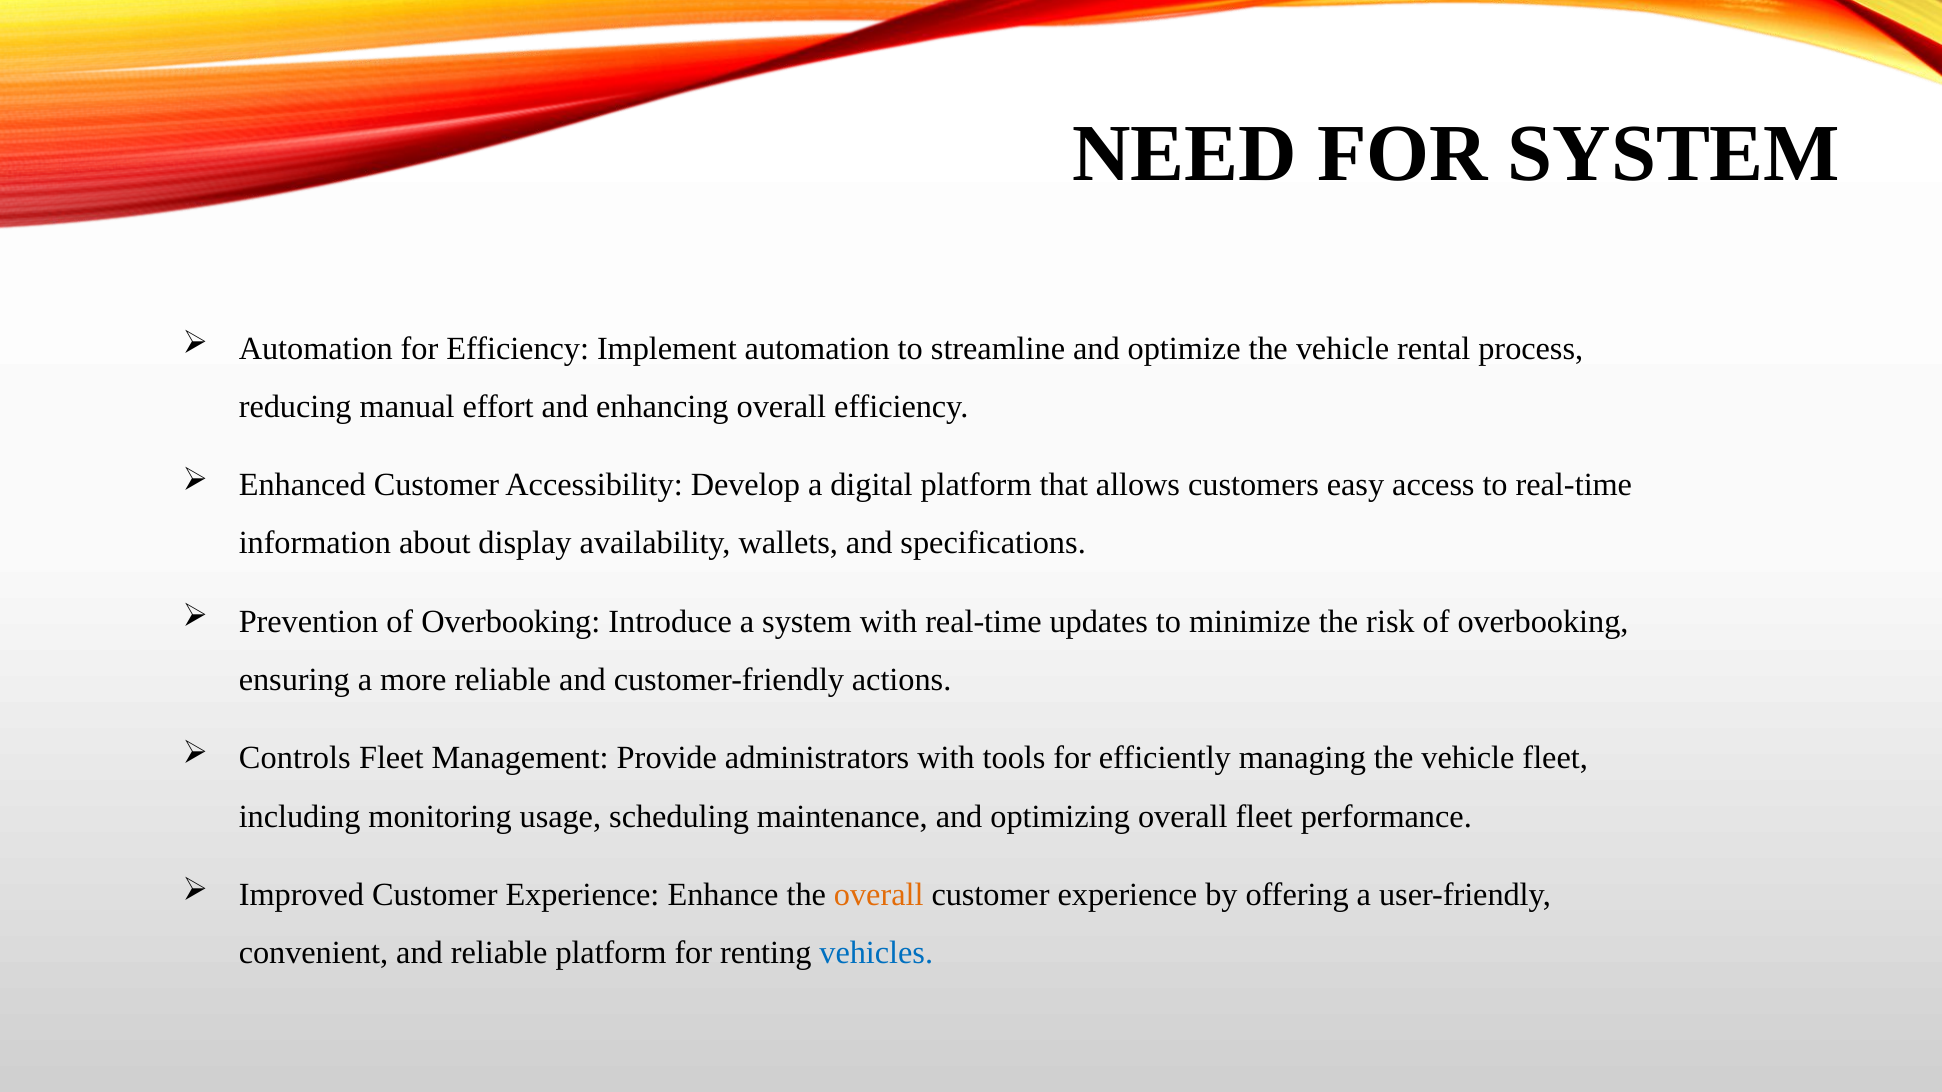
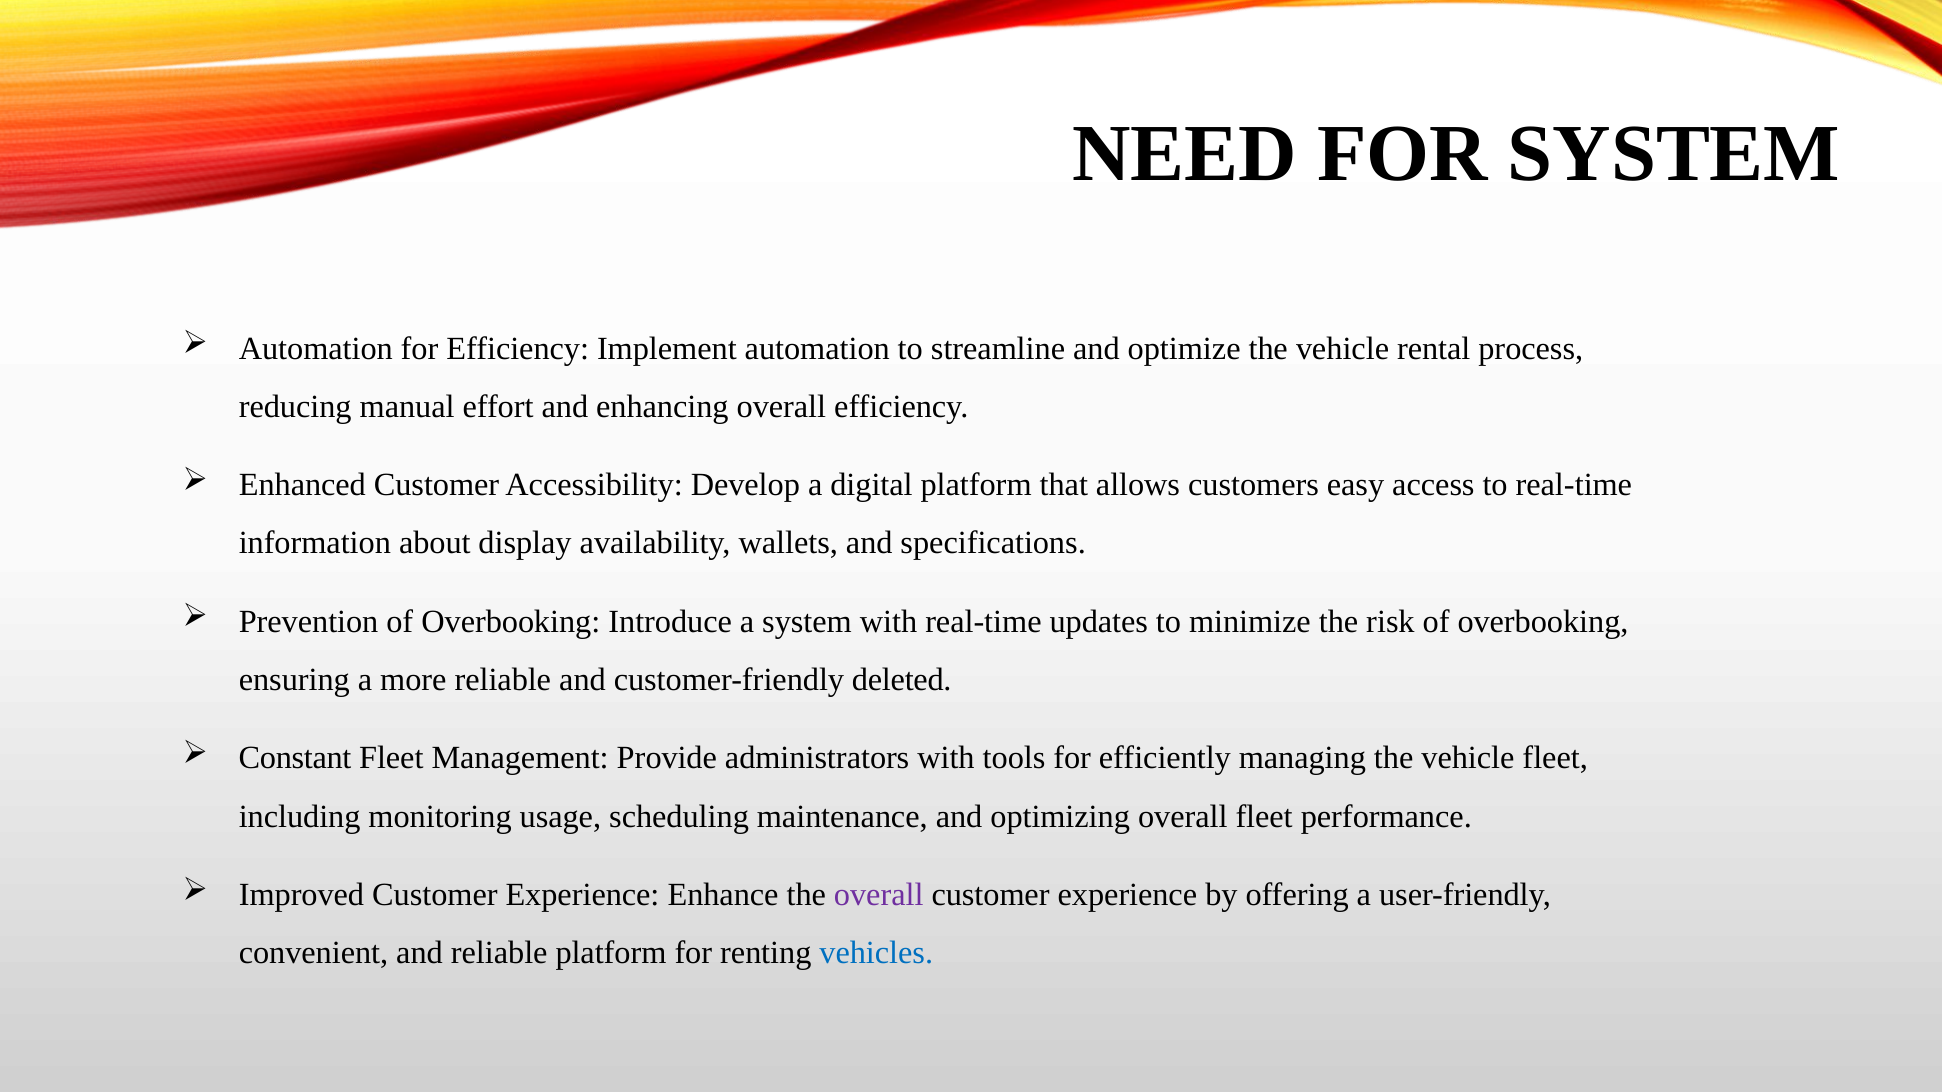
actions: actions -> deleted
Controls: Controls -> Constant
overall at (879, 895) colour: orange -> purple
